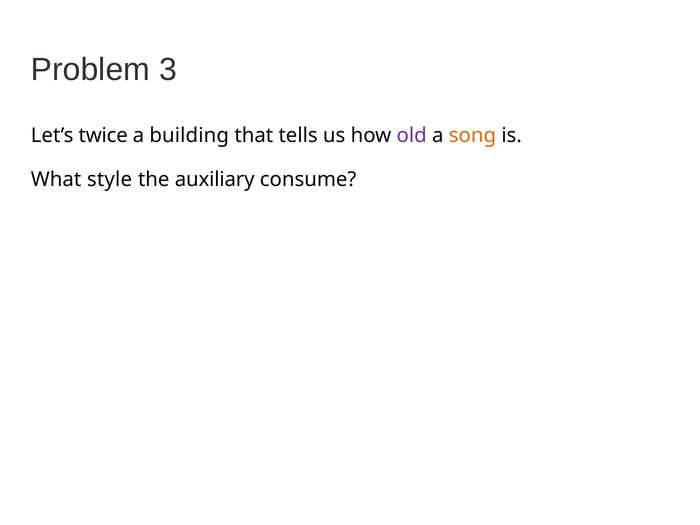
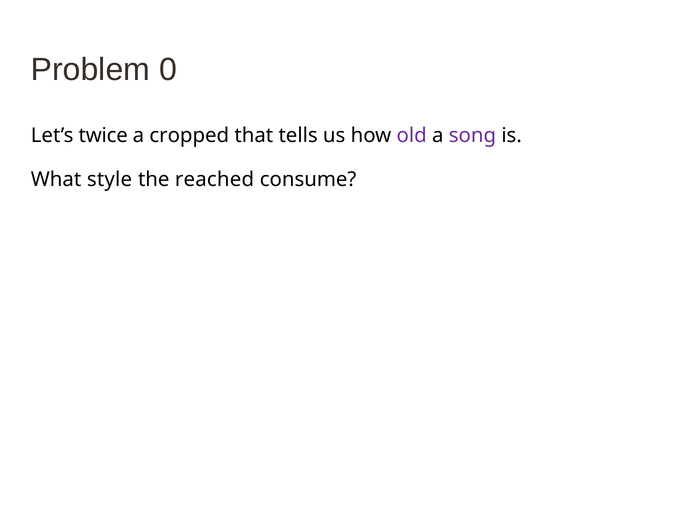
3: 3 -> 0
building: building -> cropped
song colour: orange -> purple
auxiliary: auxiliary -> reached
